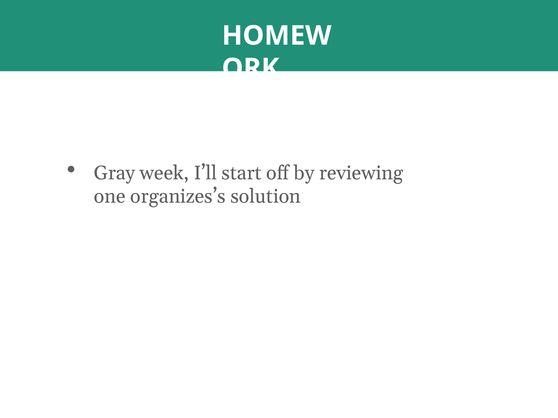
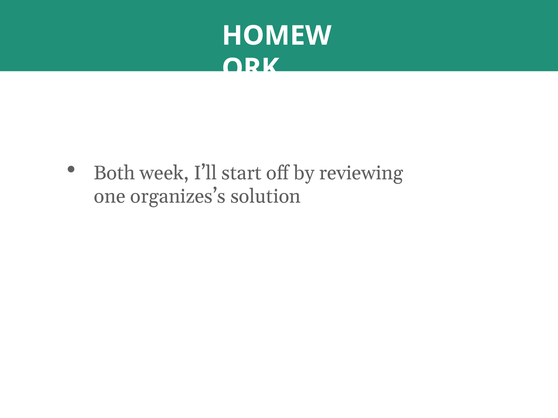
Gray: Gray -> Both
